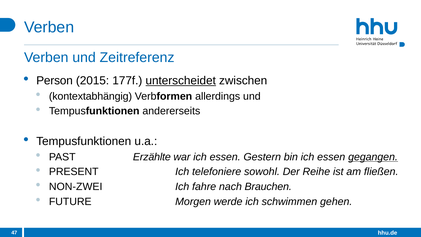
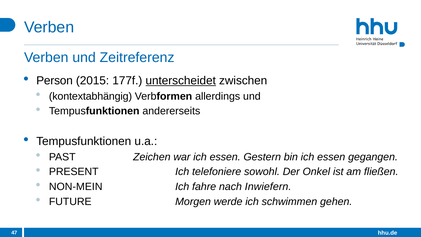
Erzählte: Erzählte -> Zeichen
gegangen underline: present -> none
Reihe: Reihe -> Onkel
NON-ZWEI: NON-ZWEI -> NON-MEIN
Brauchen: Brauchen -> Inwiefern
